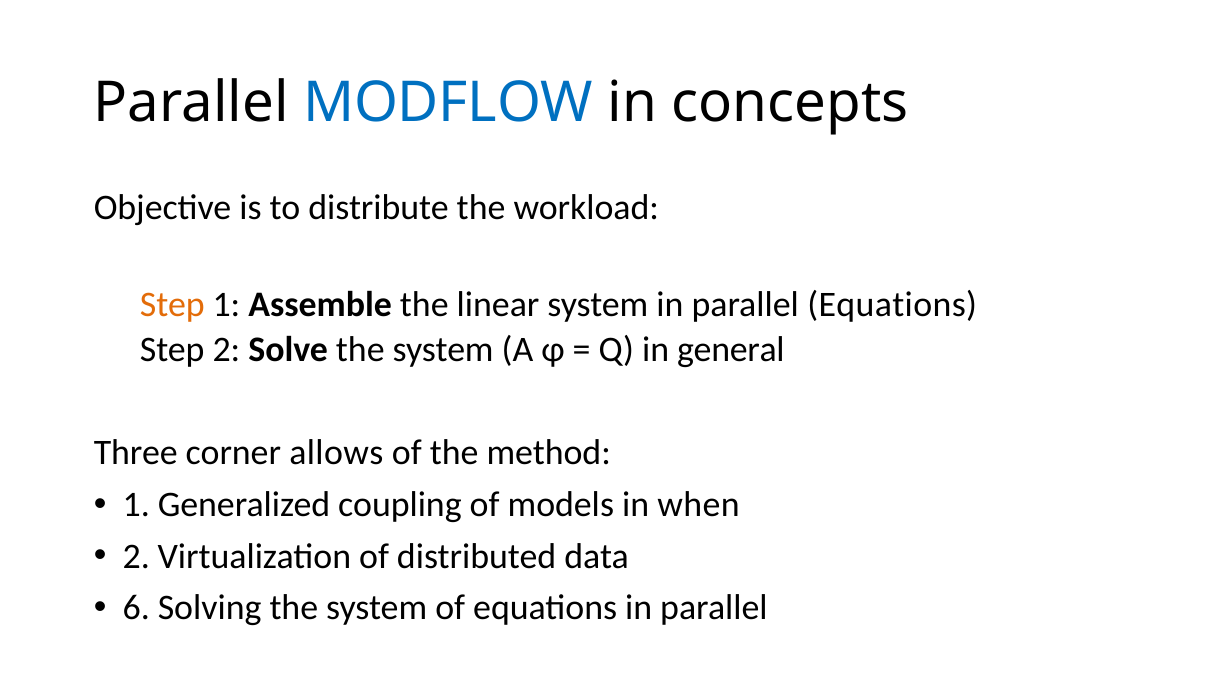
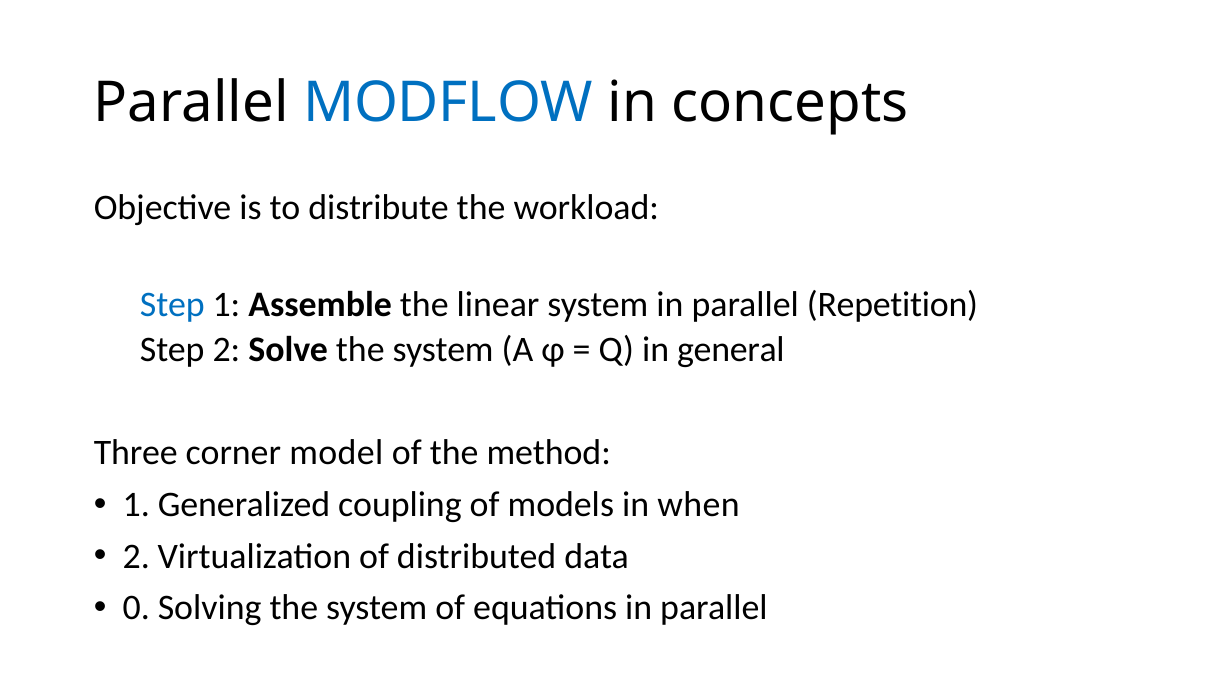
Step at (172, 305) colour: orange -> blue
parallel Equations: Equations -> Repetition
allows: allows -> model
6: 6 -> 0
